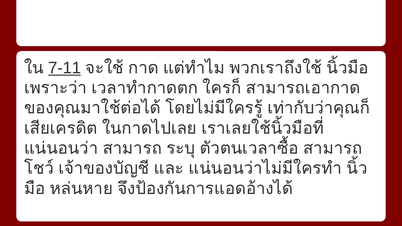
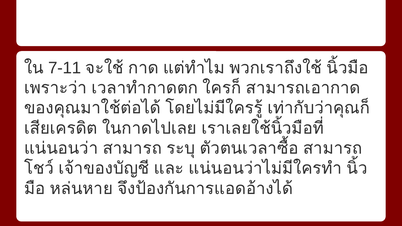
7-11 underline: present -> none
